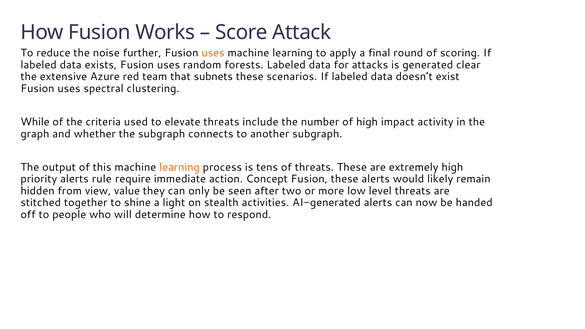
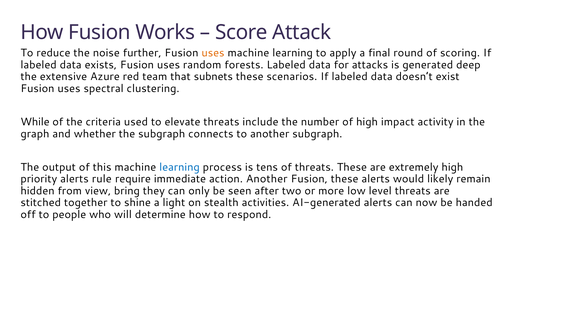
clear: clear -> deep
learning at (179, 167) colour: orange -> blue
action Concept: Concept -> Another
value: value -> bring
